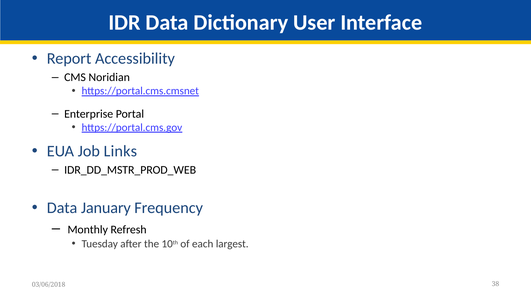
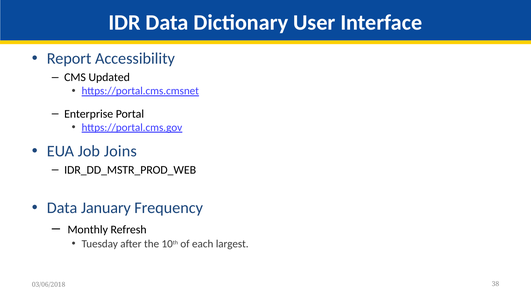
Noridian: Noridian -> Updated
Links: Links -> Joins
